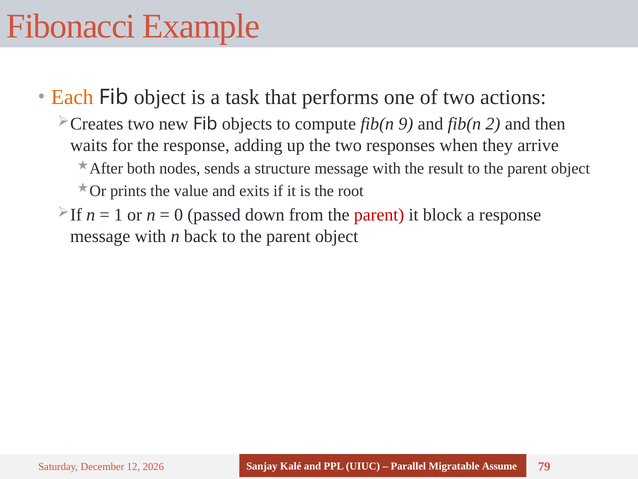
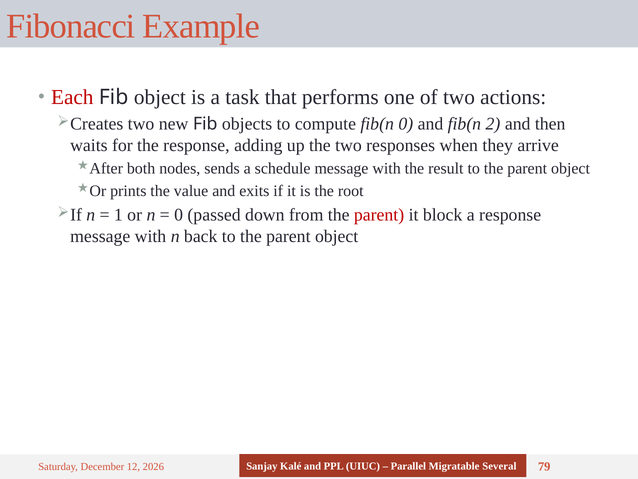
Each colour: orange -> red
fib(n 9: 9 -> 0
structure: structure -> schedule
Assume: Assume -> Several
